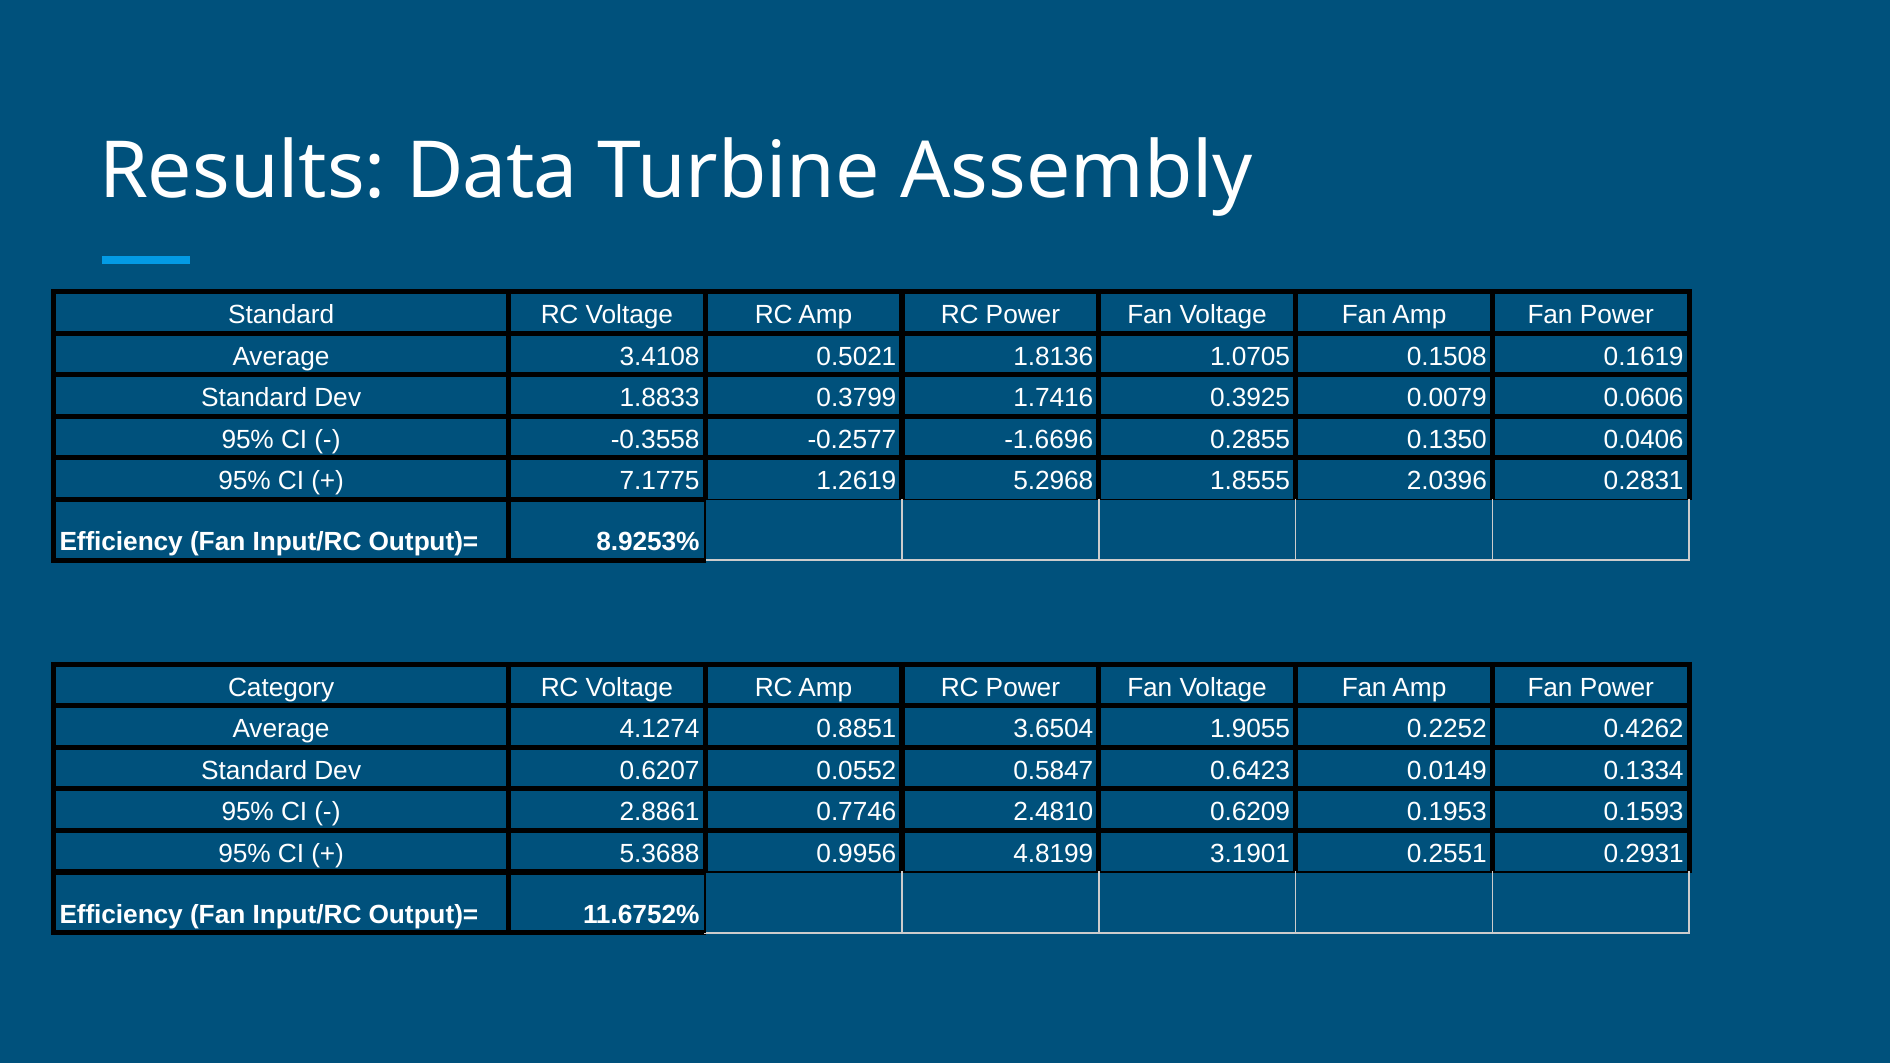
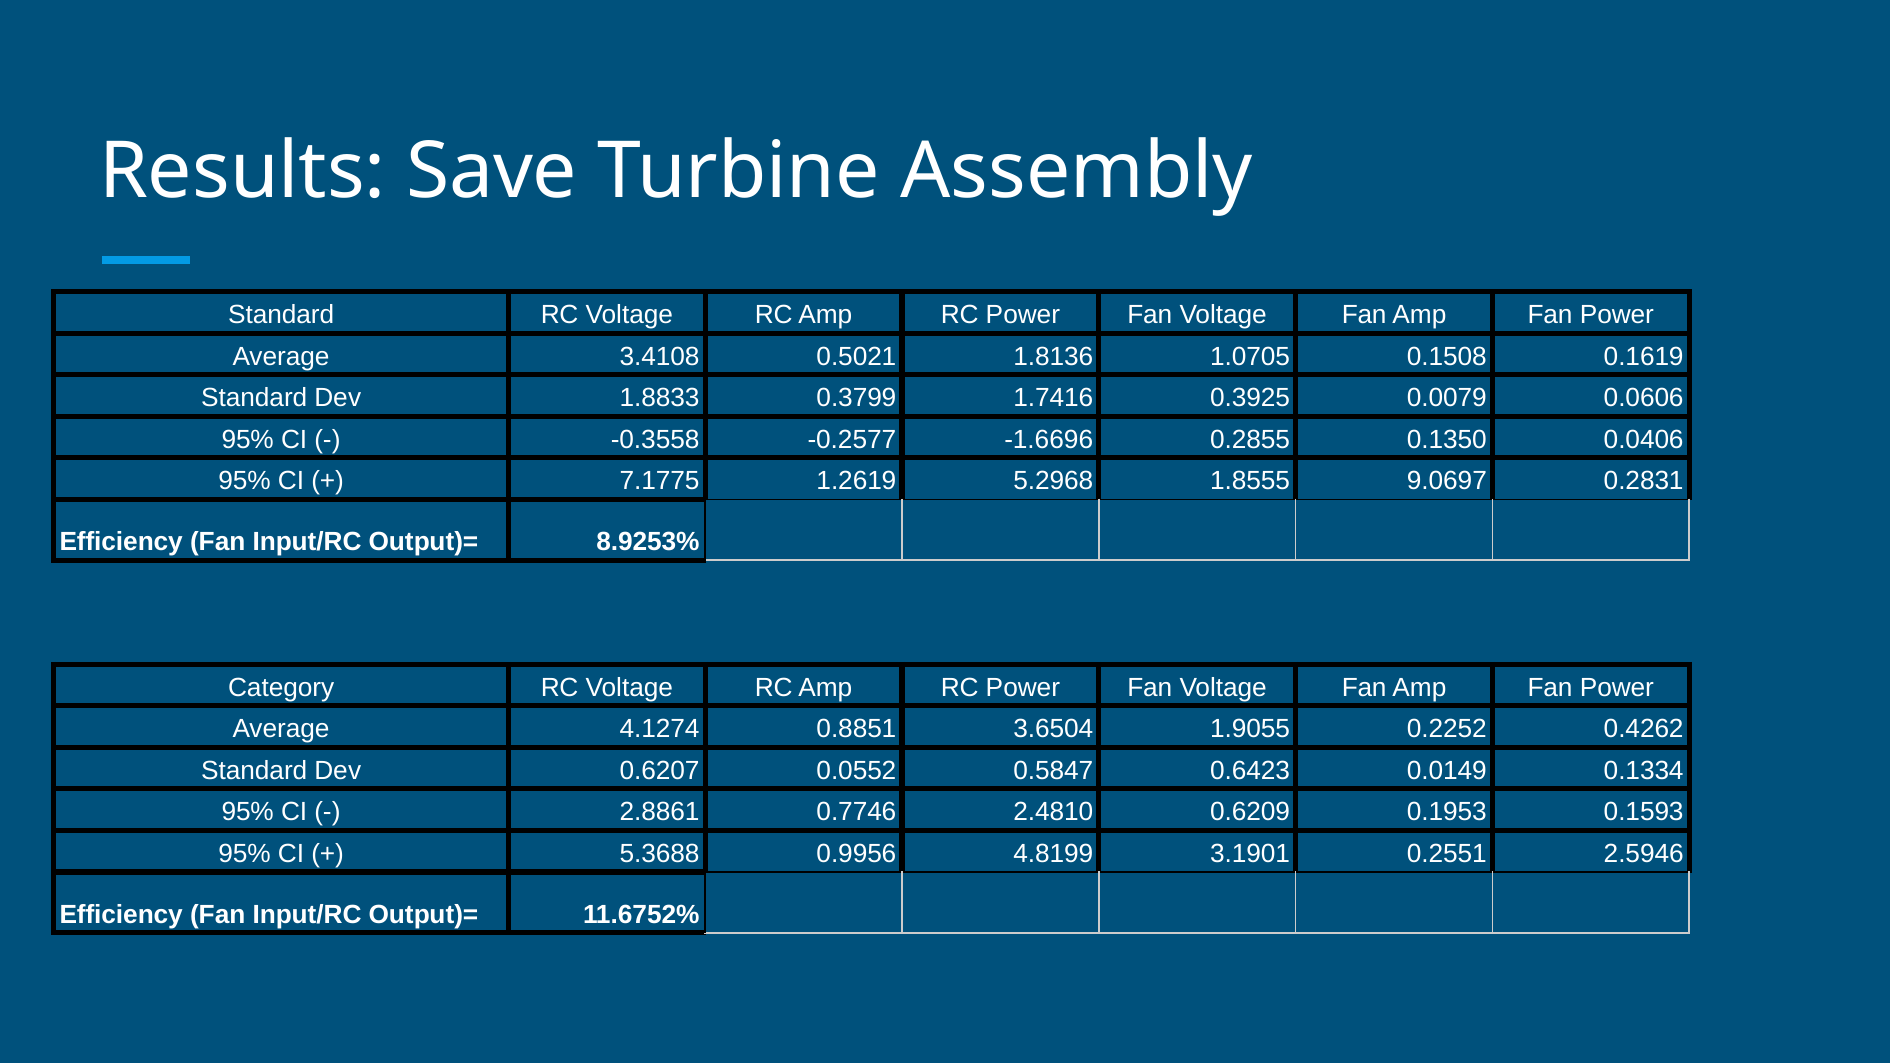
Data: Data -> Save
2.0396: 2.0396 -> 9.0697
0.2931: 0.2931 -> 2.5946
